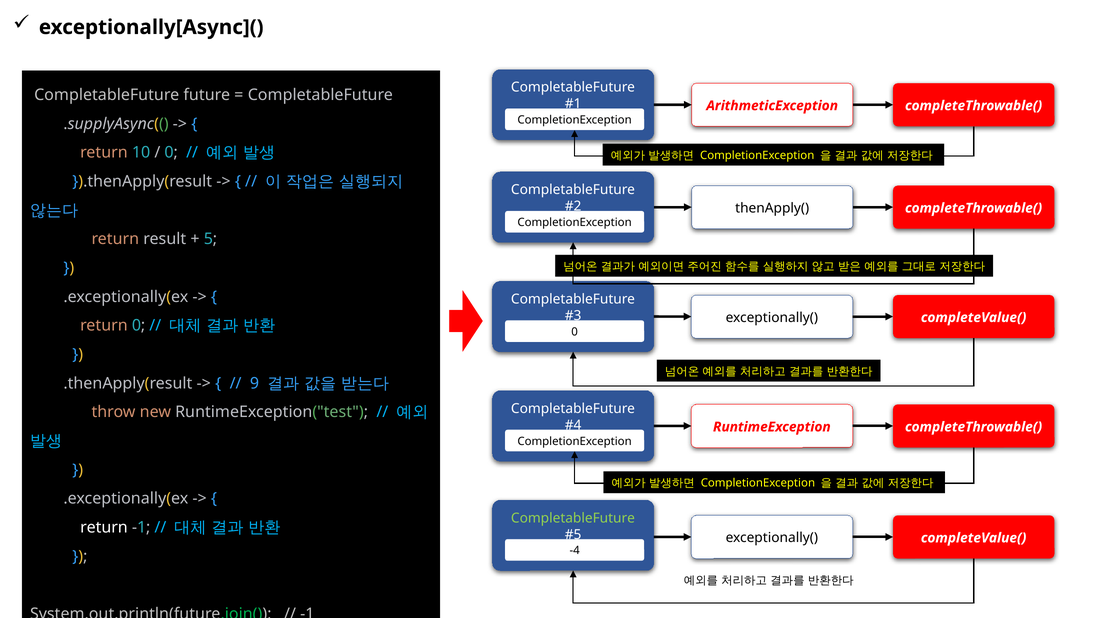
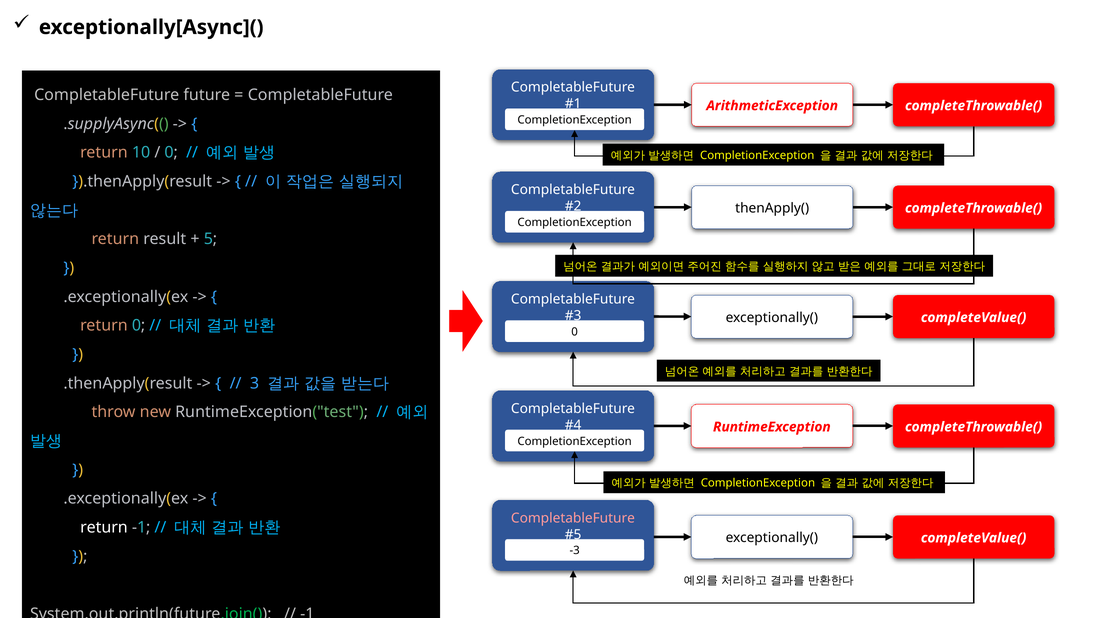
9: 9 -> 3
CompletableFuture at (573, 518) colour: light green -> pink
-4: -4 -> -3
